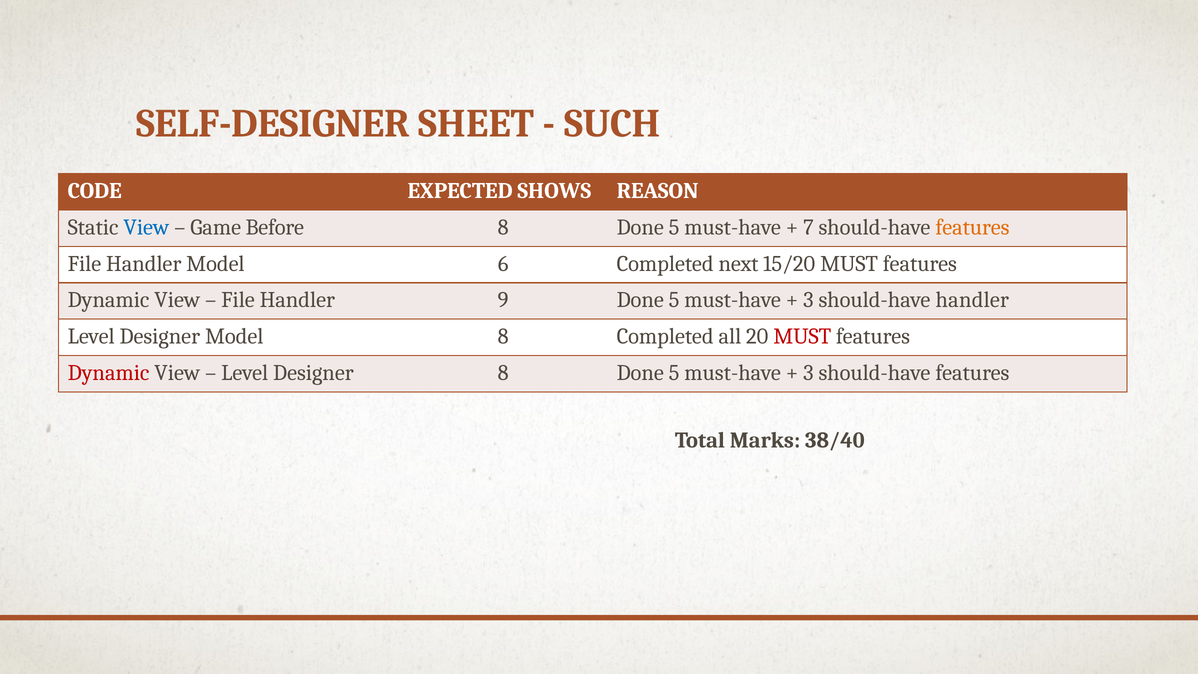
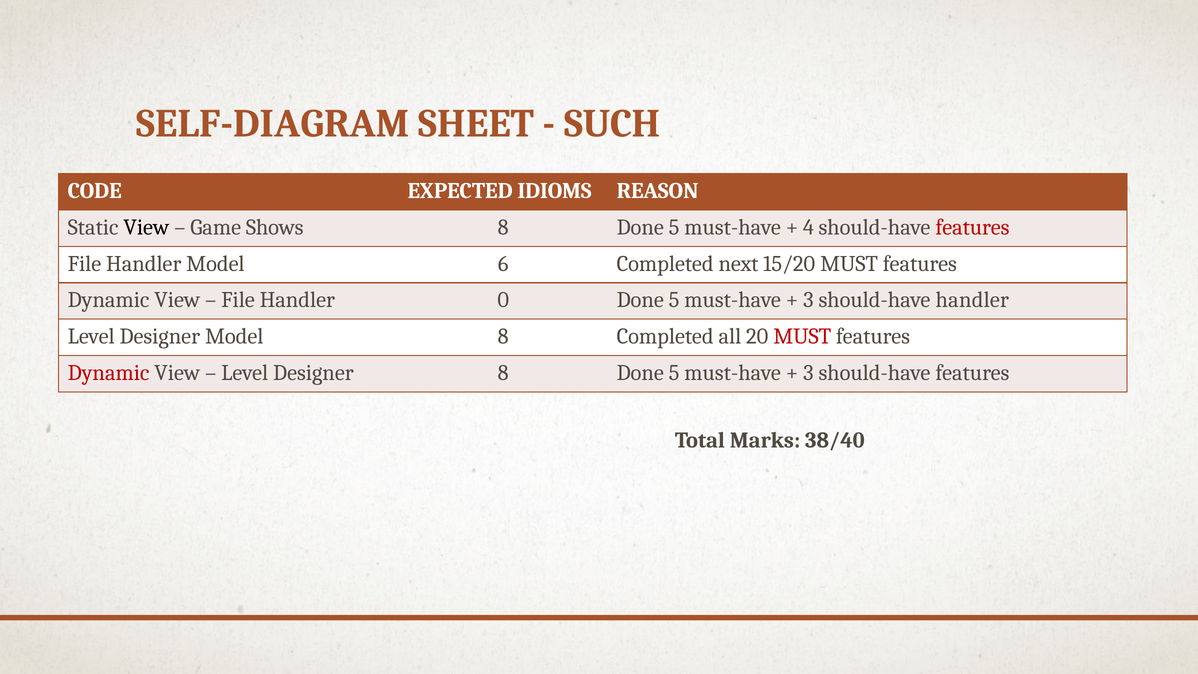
SELF-DESIGNER: SELF-DESIGNER -> SELF-DIAGRAM
SHOWS: SHOWS -> IDIOMS
View at (146, 227) colour: blue -> black
Before: Before -> Shows
7: 7 -> 4
features at (972, 227) colour: orange -> red
9: 9 -> 0
